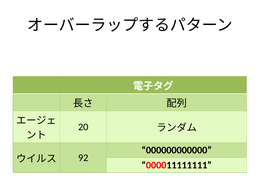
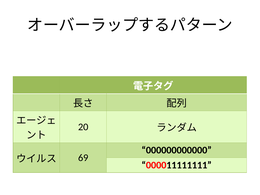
92: 92 -> 69
